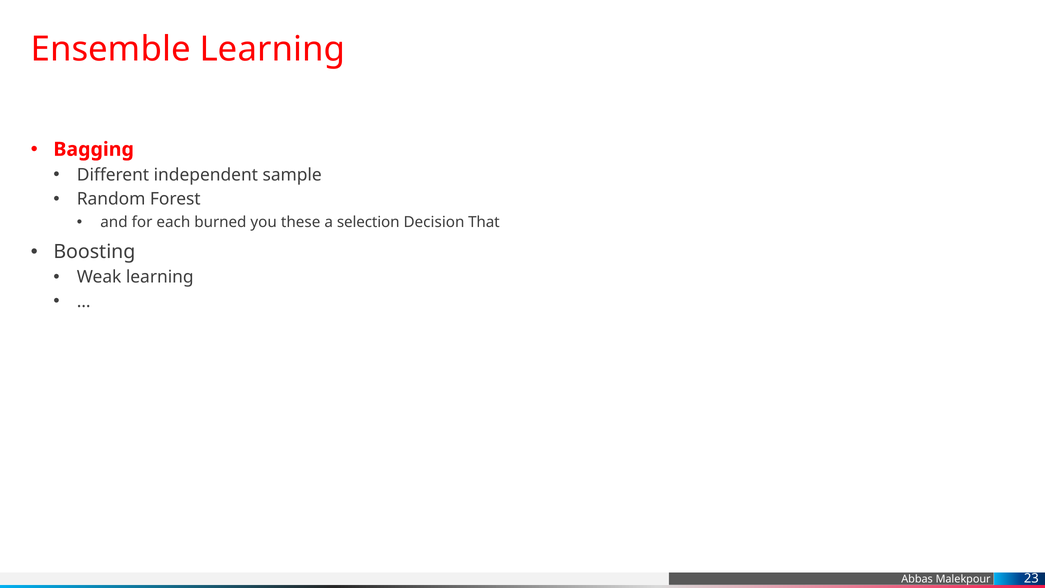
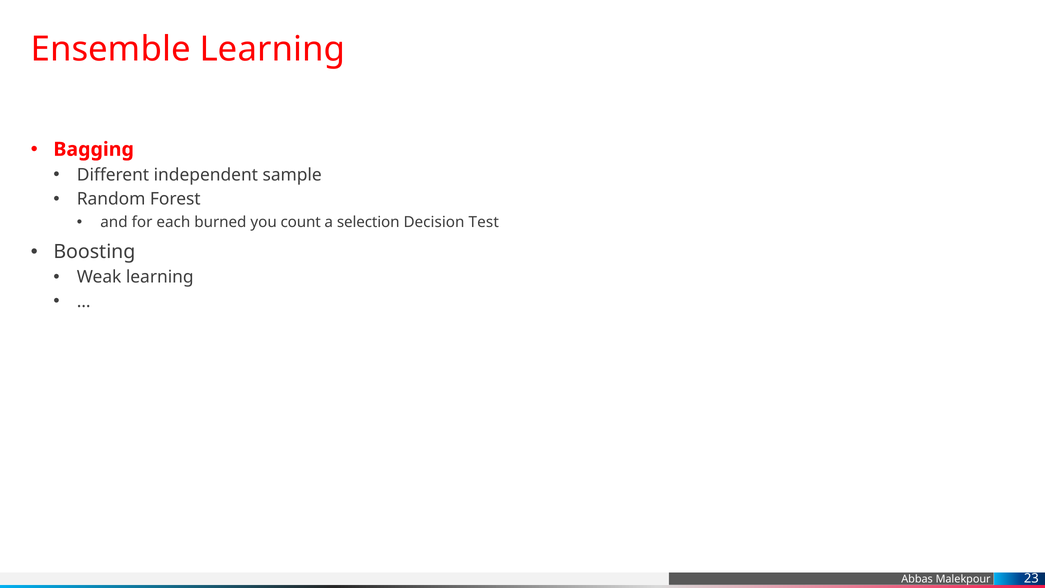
these: these -> count
That: That -> Test
